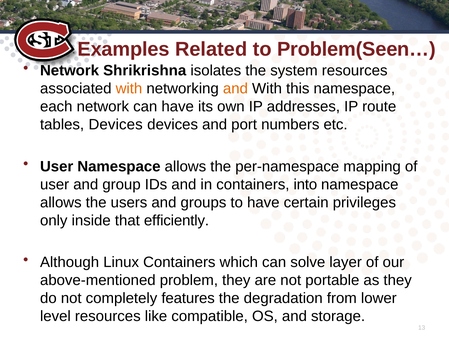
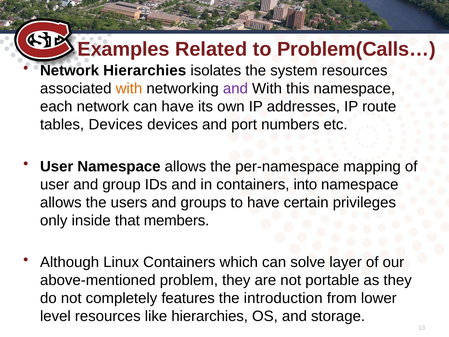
Problem(Seen…: Problem(Seen… -> Problem(Calls…
Network Shrikrishna: Shrikrishna -> Hierarchies
and at (235, 89) colour: orange -> purple
efficiently: efficiently -> members
degradation: degradation -> introduction
like compatible: compatible -> hierarchies
